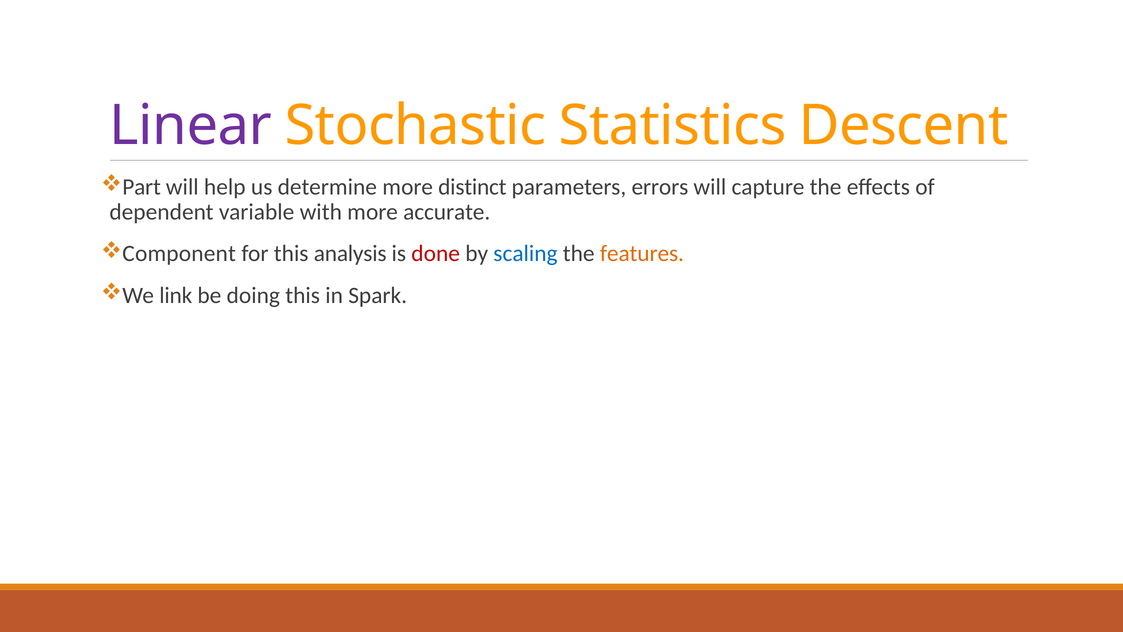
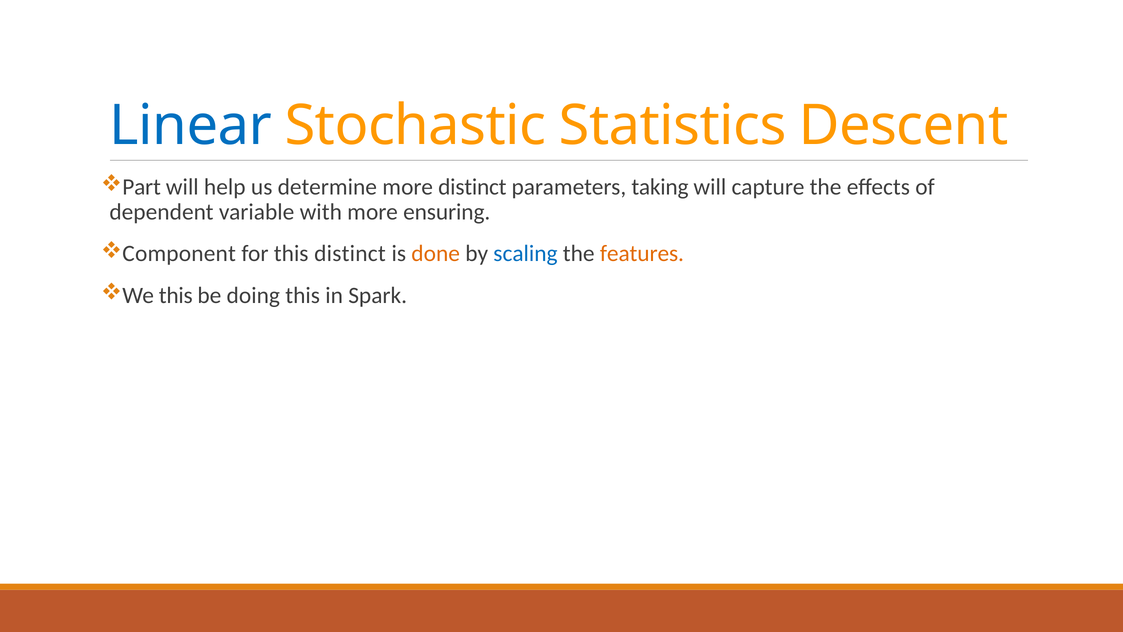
Linear colour: purple -> blue
errors: errors -> taking
accurate: accurate -> ensuring
this analysis: analysis -> distinct
done colour: red -> orange
We link: link -> this
